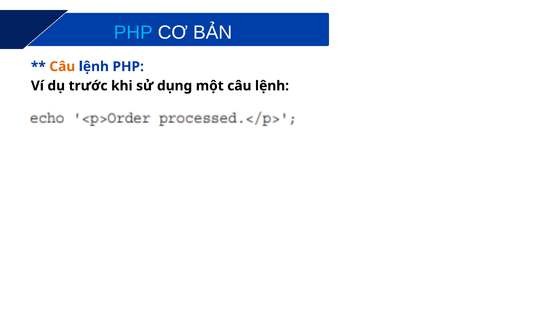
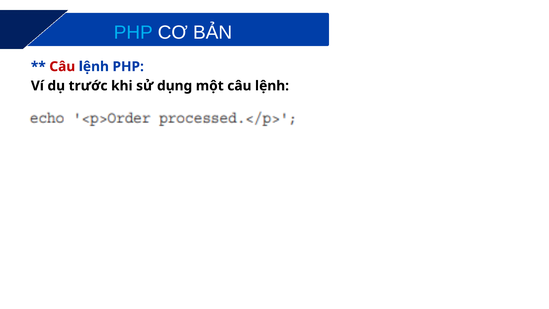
Câu at (62, 67) colour: orange -> red
